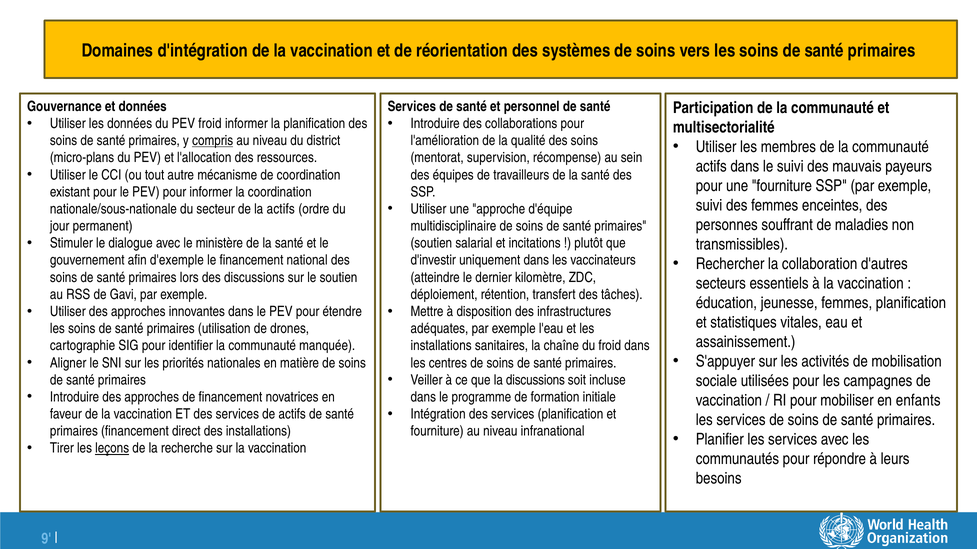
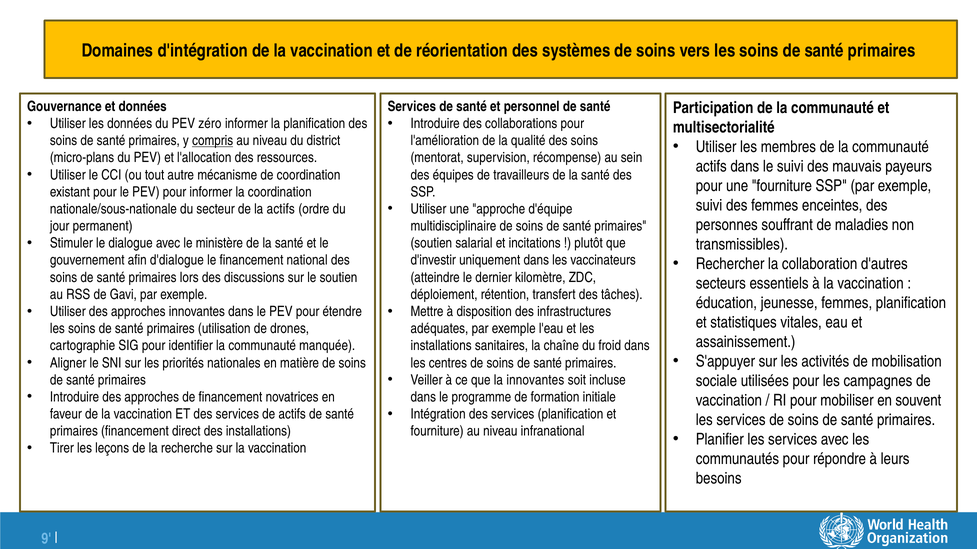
PEV froid: froid -> zéro
d'exemple: d'exemple -> d'dialogue
la discussions: discussions -> innovantes
enfants: enfants -> souvent
leçons underline: present -> none
